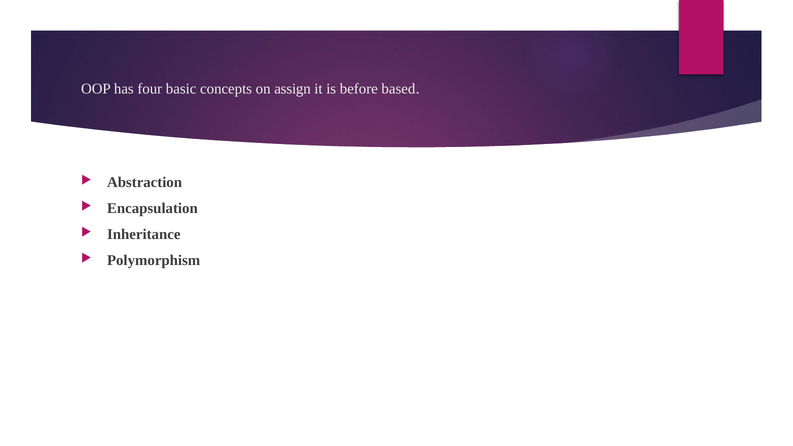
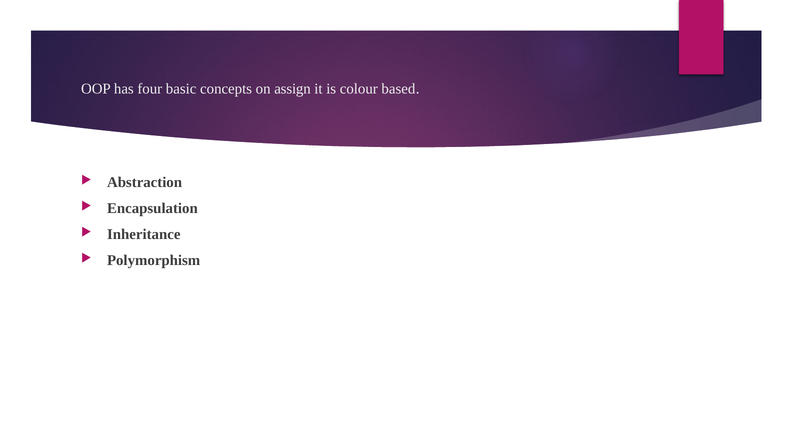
before: before -> colour
